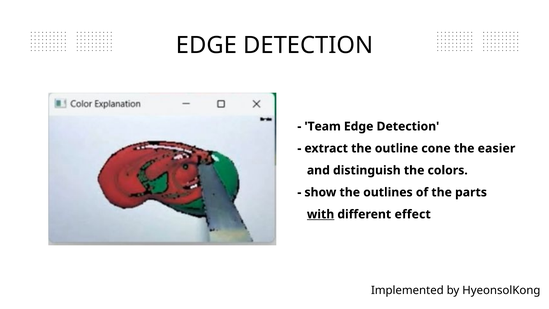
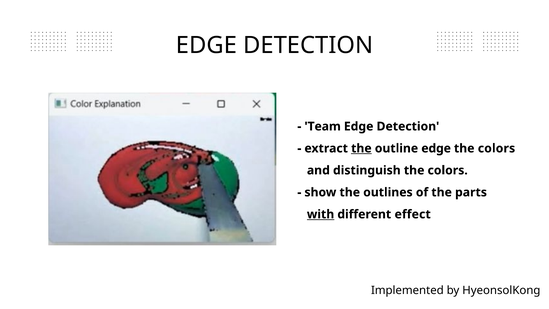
the at (361, 148) underline: none -> present
outline cone: cone -> edge
easier at (496, 148): easier -> colors
